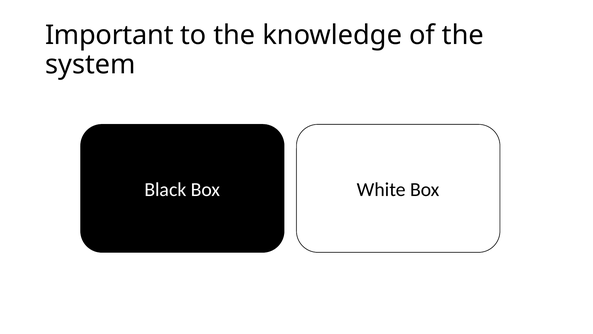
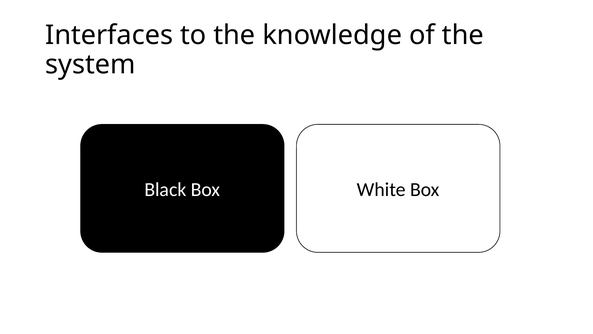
Important: Important -> Interfaces
